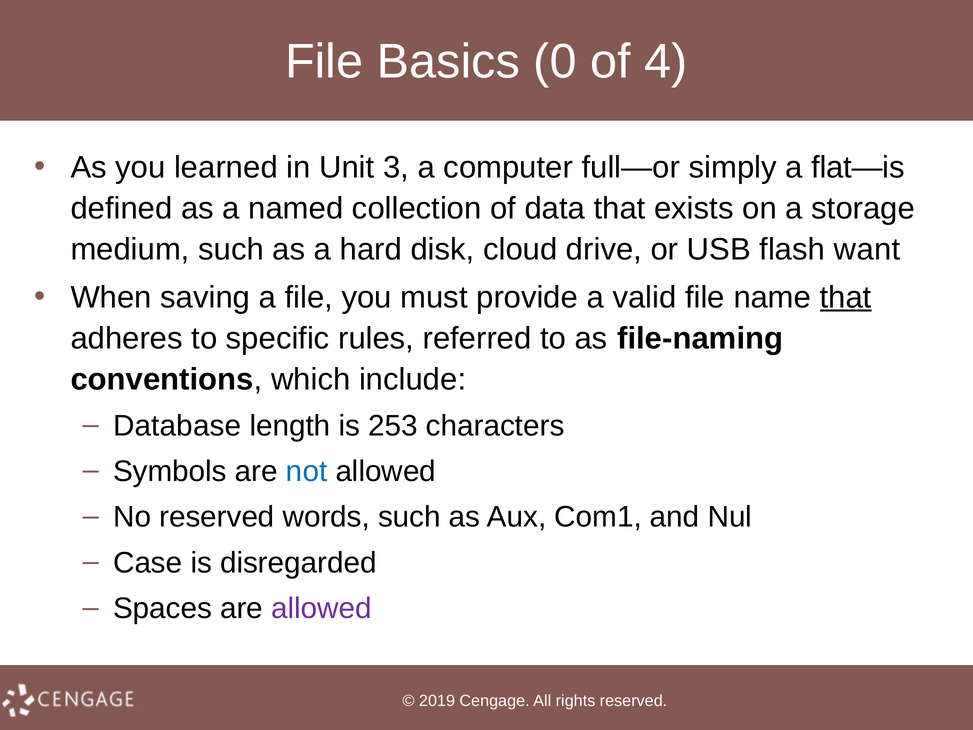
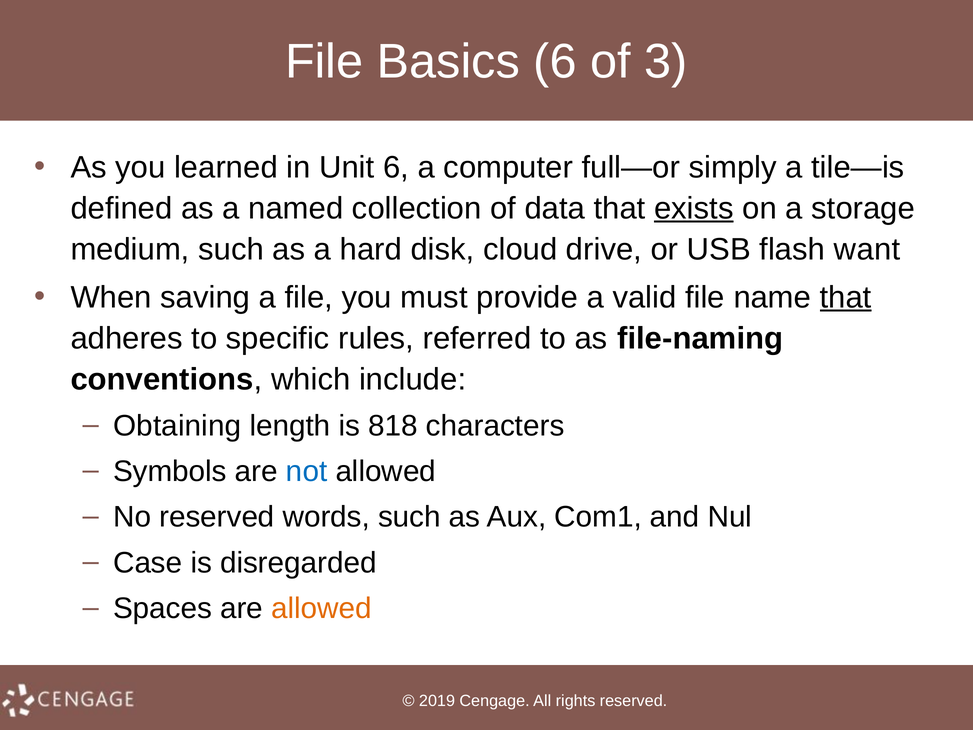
Basics 0: 0 -> 6
4: 4 -> 3
Unit 3: 3 -> 6
flat—is: flat—is -> tile—is
exists underline: none -> present
Database: Database -> Obtaining
253: 253 -> 818
allowed at (321, 608) colour: purple -> orange
